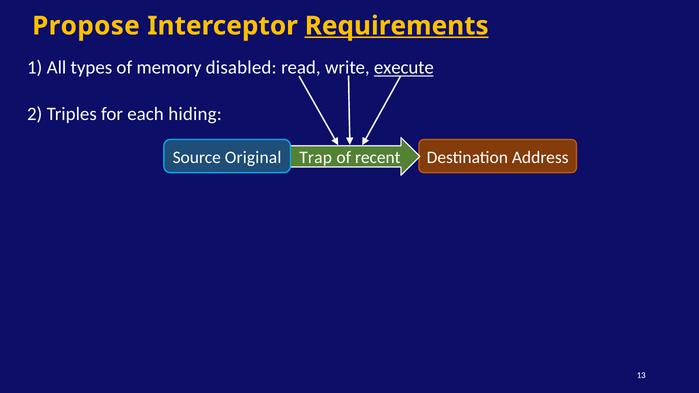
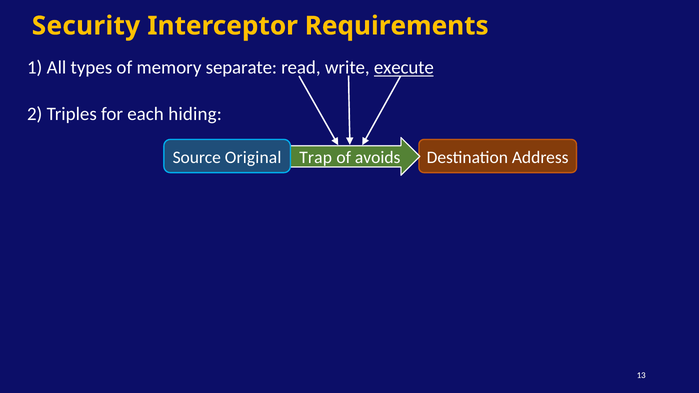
Propose: Propose -> Security
Requirements underline: present -> none
disabled: disabled -> separate
recent: recent -> avoids
